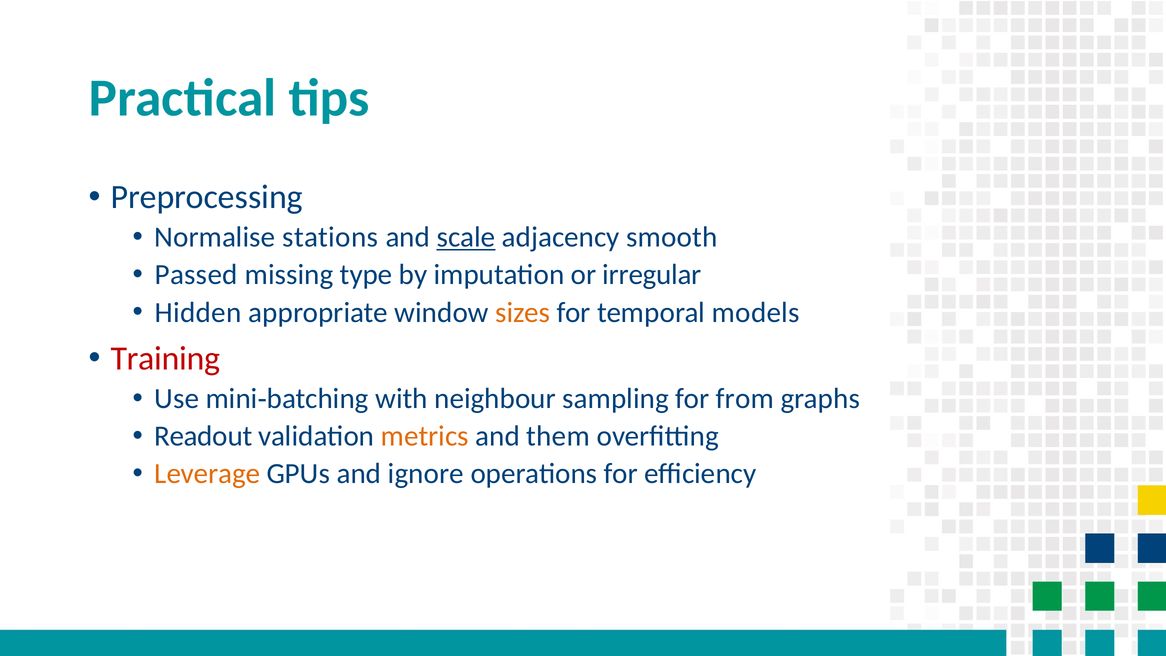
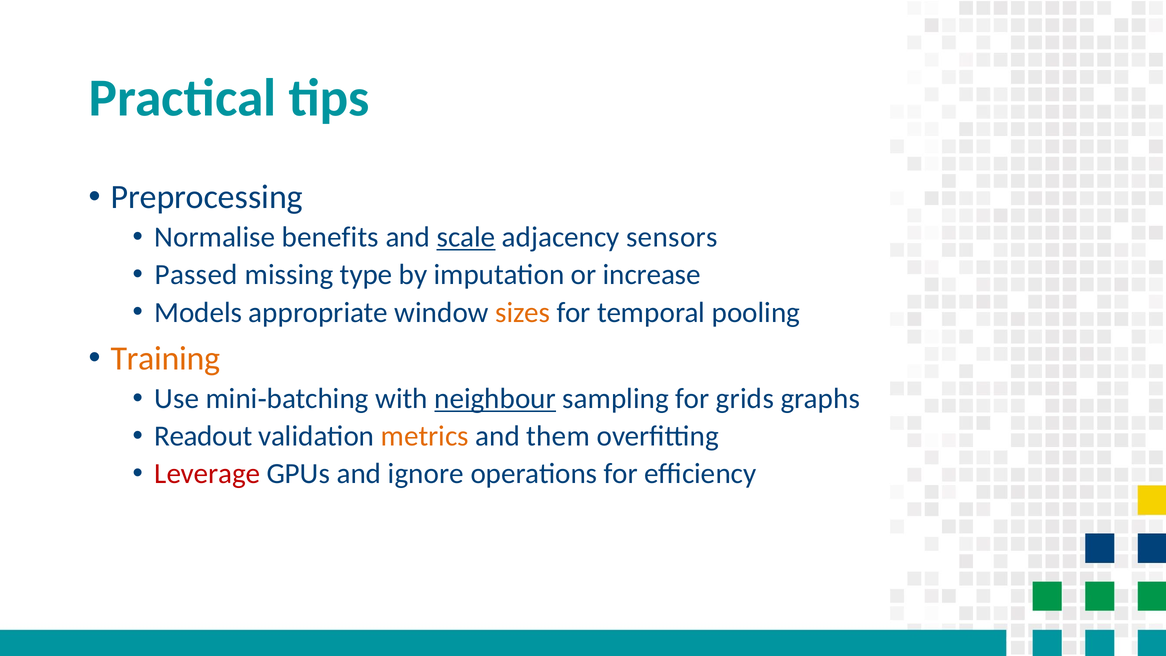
stations: stations -> benefits
smooth: smooth -> sensors
irregular: irregular -> increase
Hidden: Hidden -> Models
models: models -> pooling
Training colour: red -> orange
neighbour underline: none -> present
from: from -> grids
Leverage colour: orange -> red
